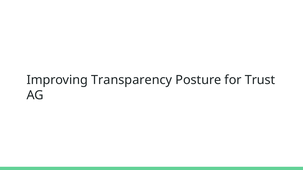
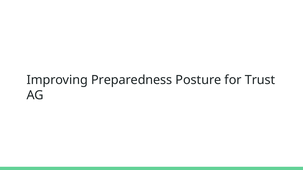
Transparency: Transparency -> Preparedness
